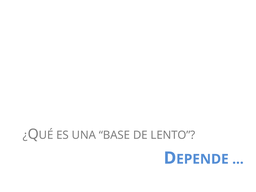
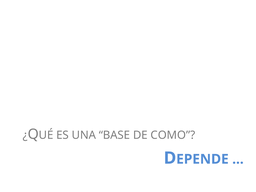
LENTO: LENTO -> COMO
